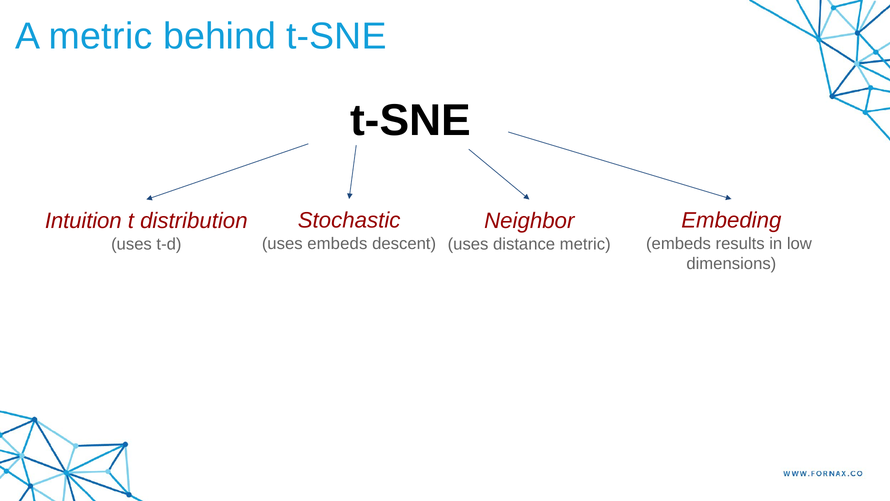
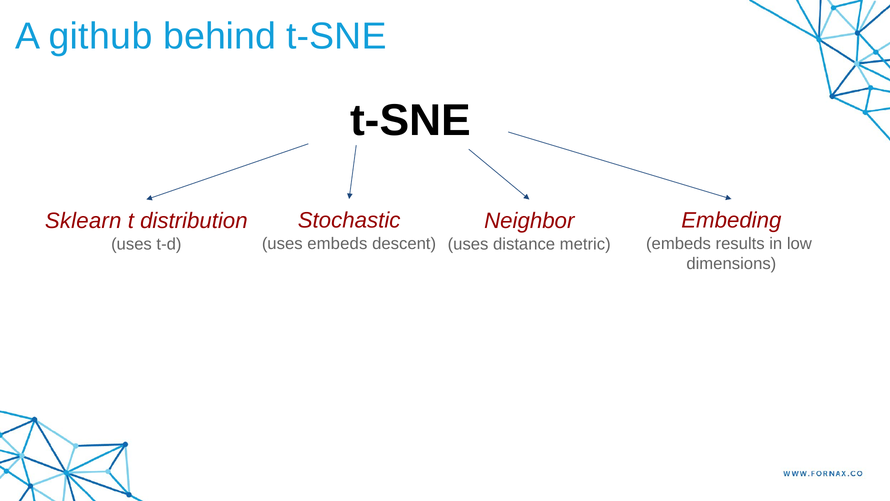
A metric: metric -> github
Intuition: Intuition -> Sklearn
